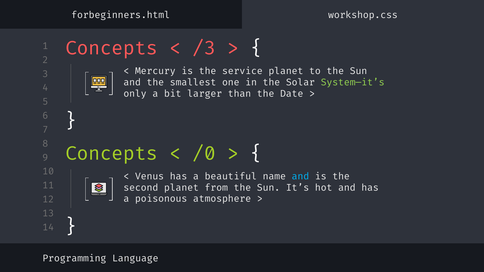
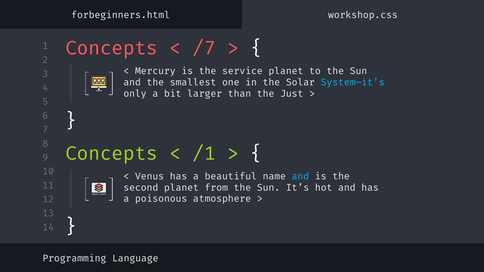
/3: /3 -> /7
System—it’s colour: light green -> light blue
Date: Date -> Just
/0: /0 -> /1
